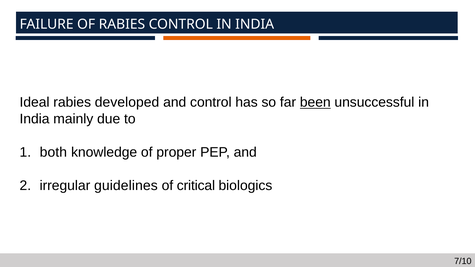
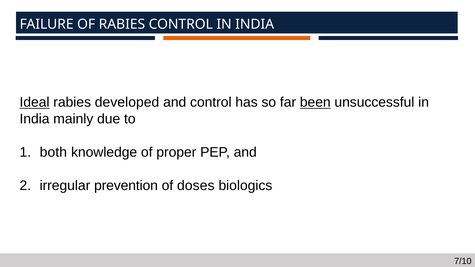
Ideal underline: none -> present
guidelines: guidelines -> prevention
critical: critical -> doses
